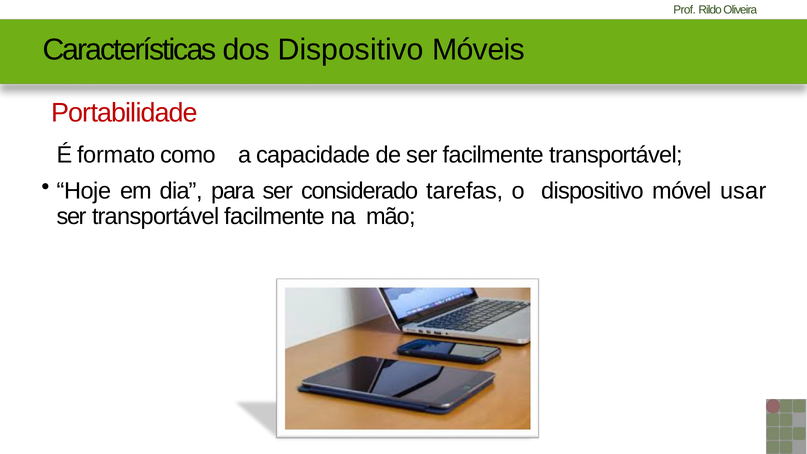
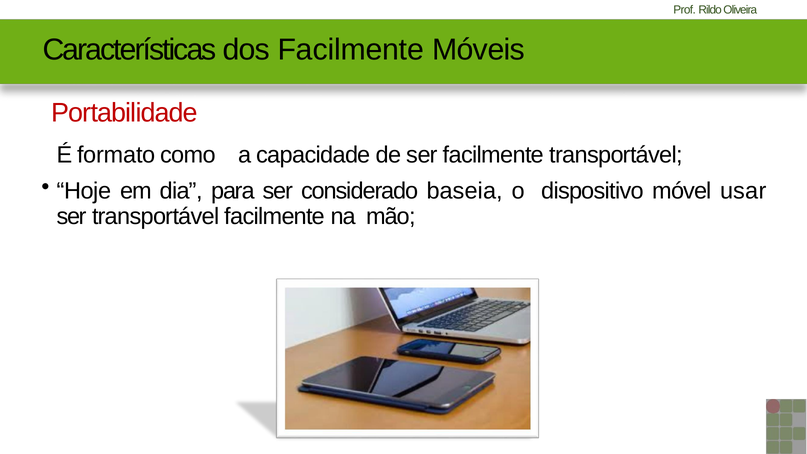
dos Dispositivo: Dispositivo -> Facilmente
tarefas: tarefas -> baseia
